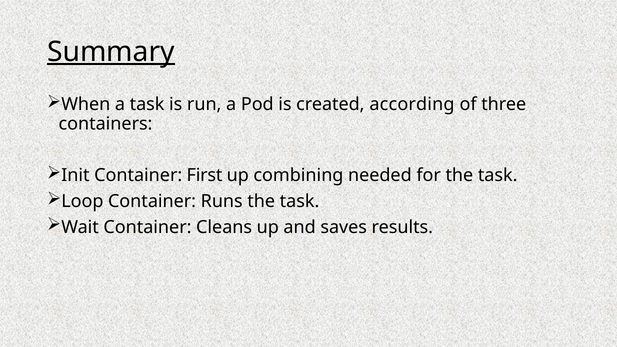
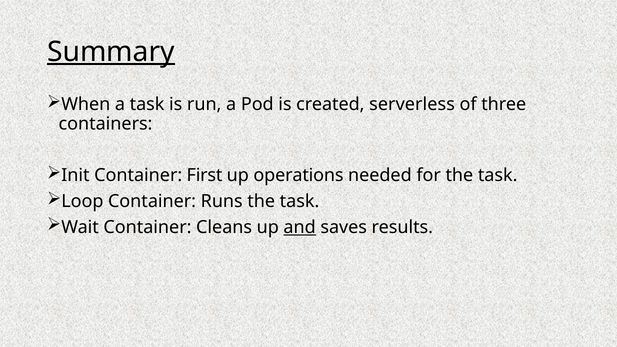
according: according -> serverless
combining: combining -> operations
and underline: none -> present
